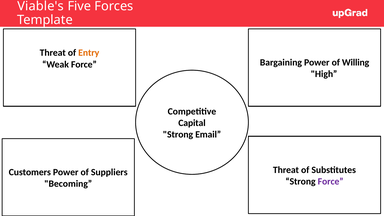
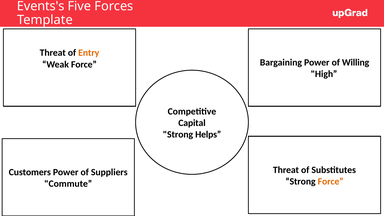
Viable's: Viable's -> Events's
Email: Email -> Helps
Force at (331, 181) colour: purple -> orange
Becoming: Becoming -> Commute
